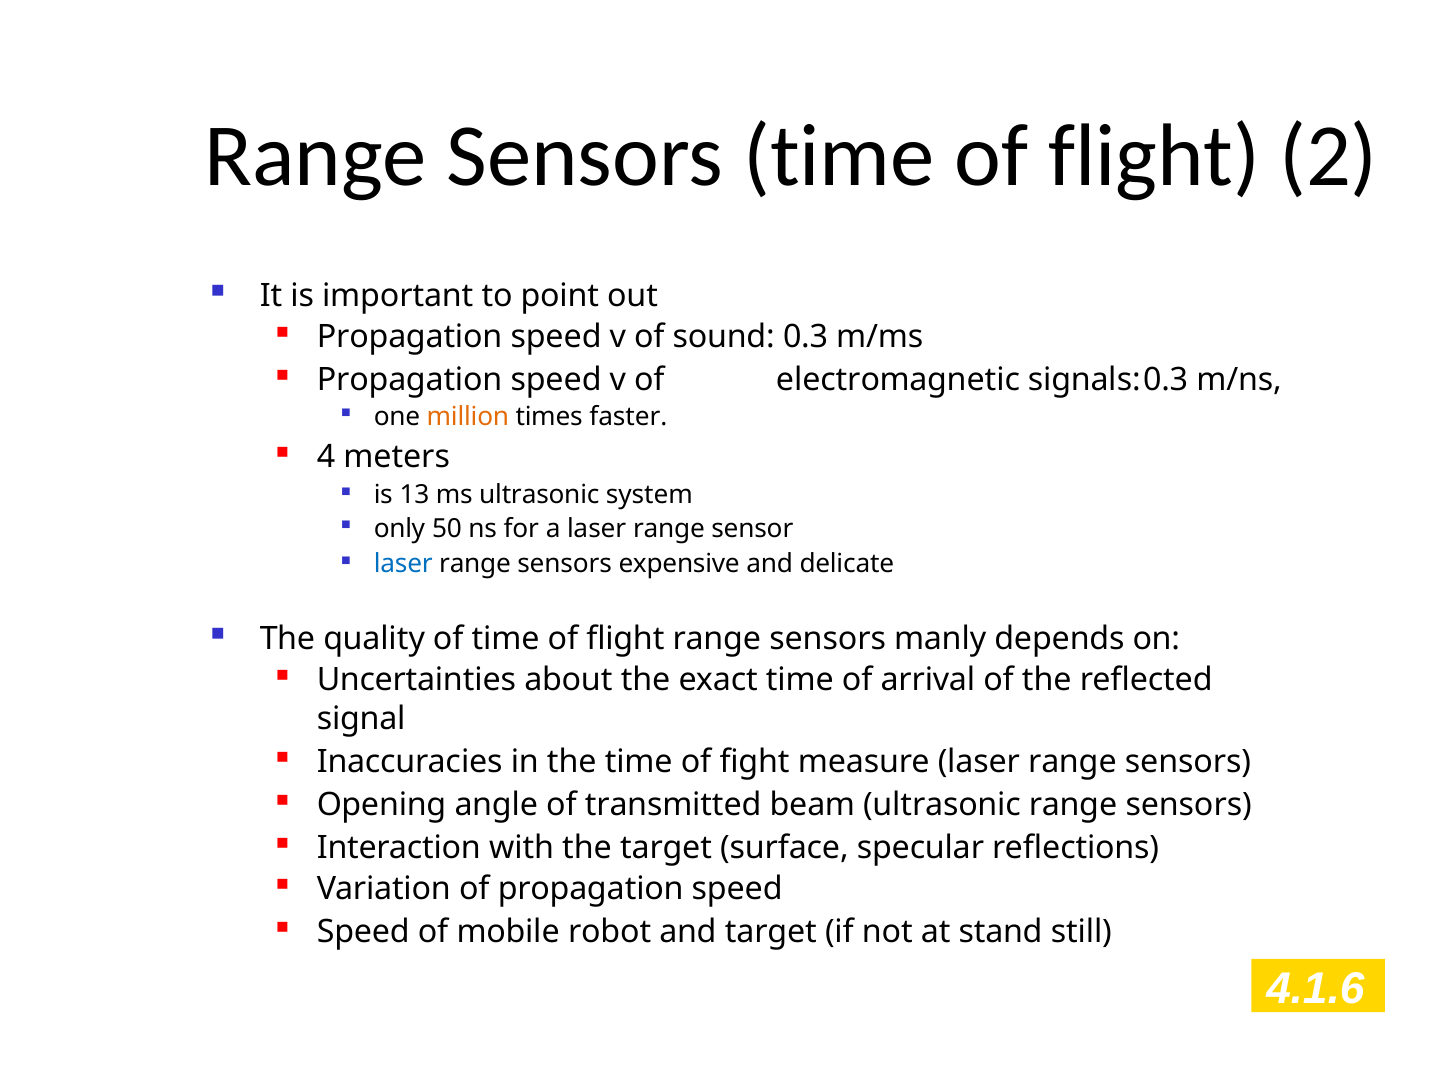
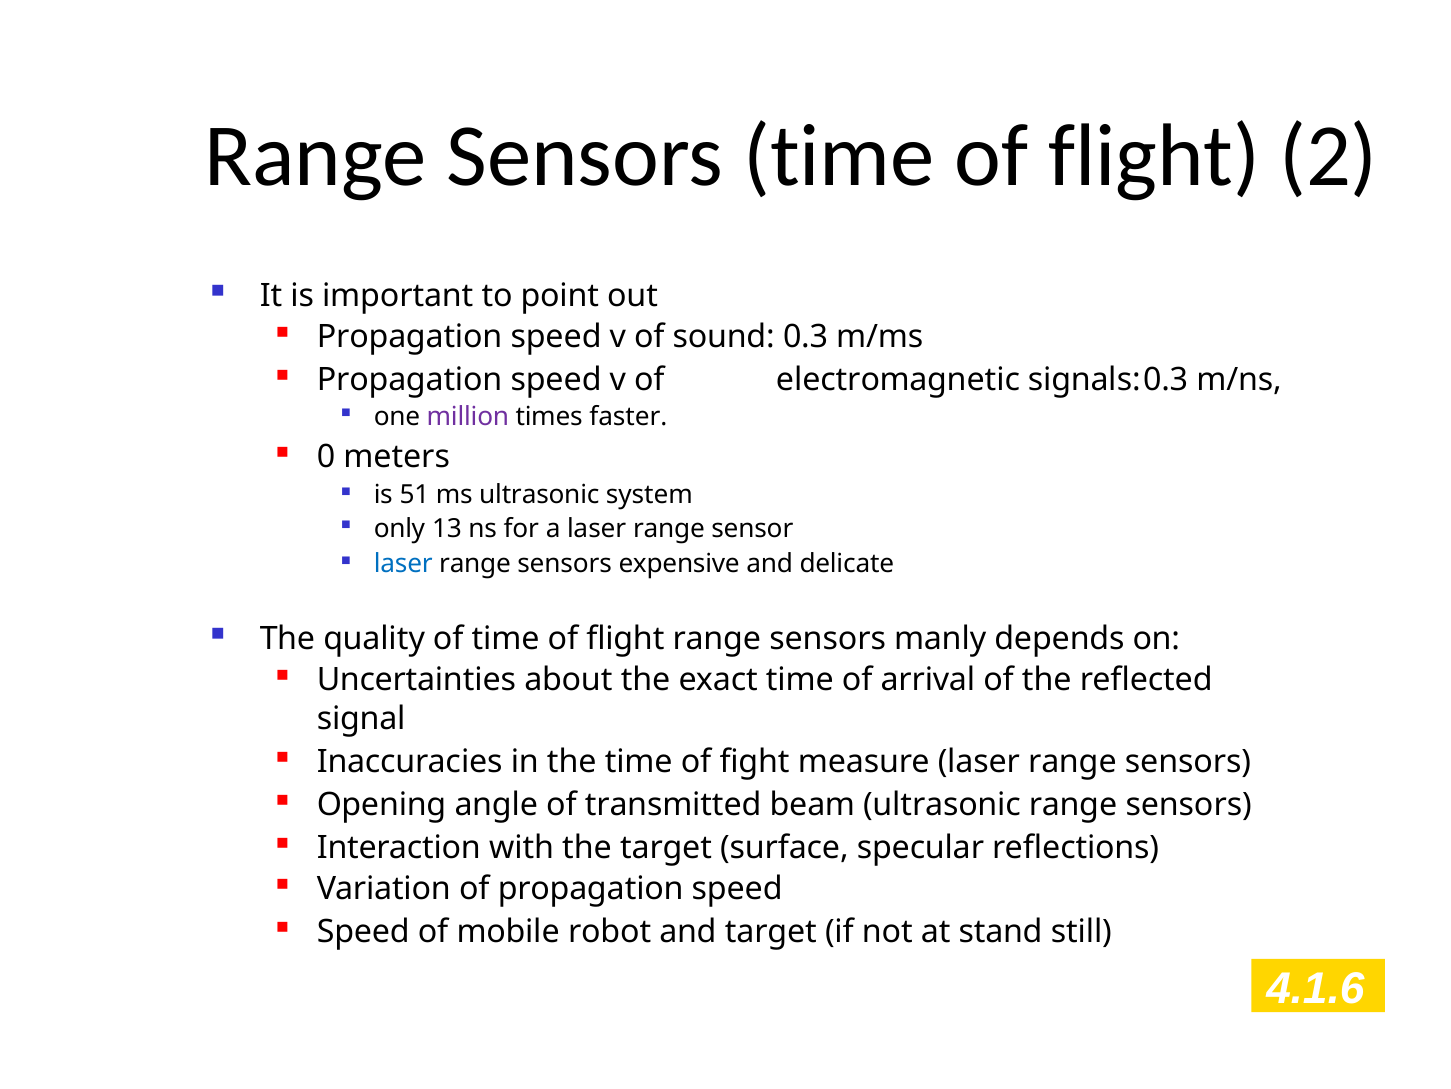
million colour: orange -> purple
4: 4 -> 0
13: 13 -> 51
50: 50 -> 13
